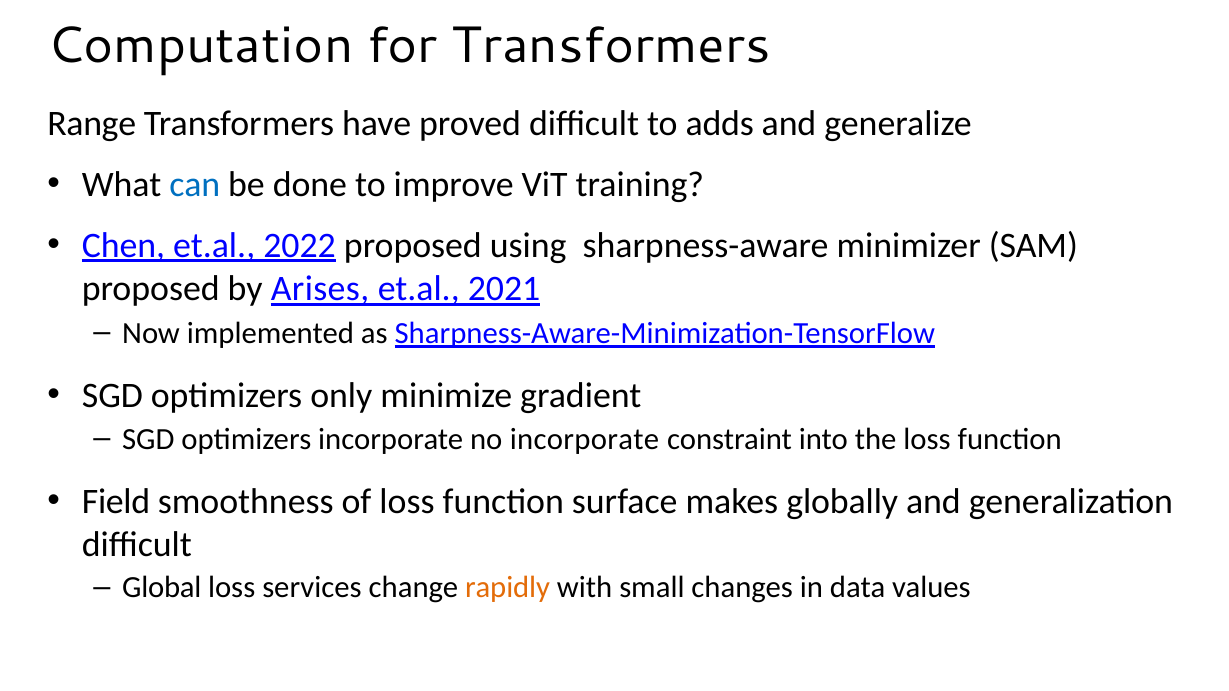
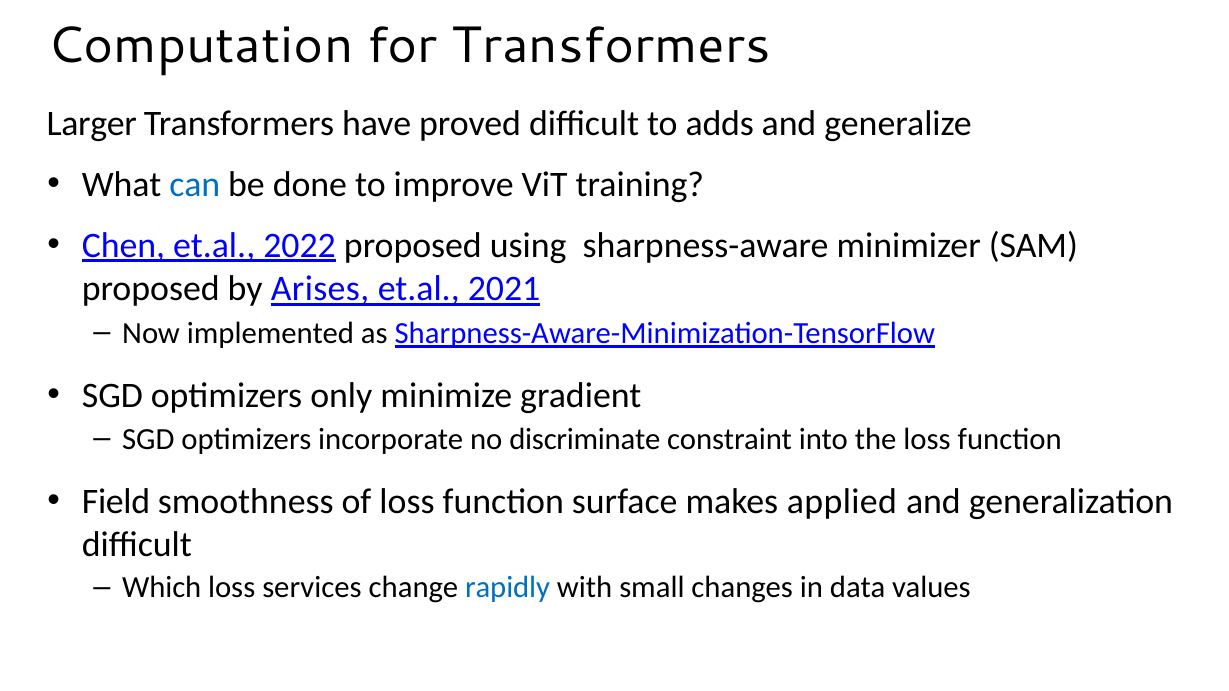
Range: Range -> Larger
no incorporate: incorporate -> discriminate
globally: globally -> applied
Global: Global -> Which
rapidly colour: orange -> blue
